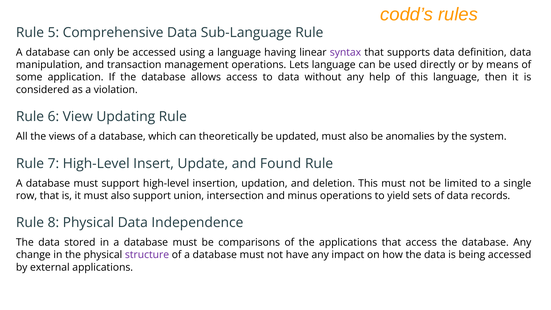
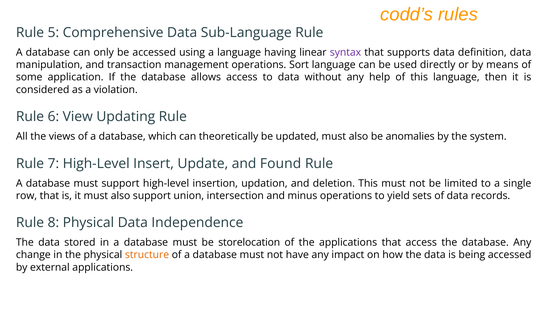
Lets: Lets -> Sort
comparisons: comparisons -> storelocation
structure colour: purple -> orange
